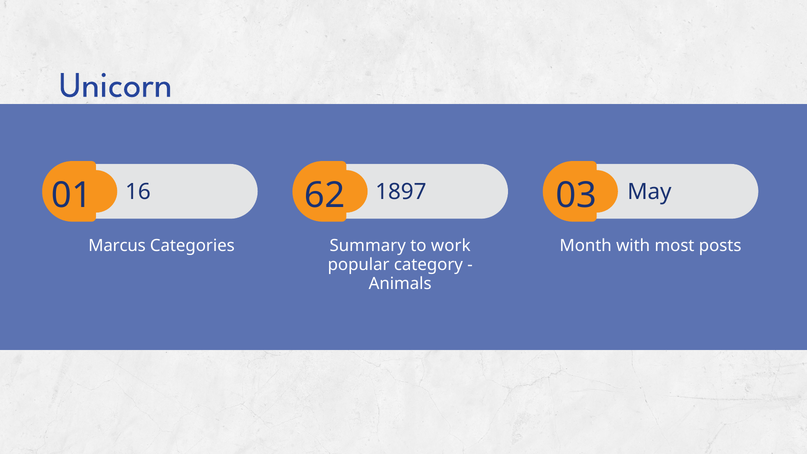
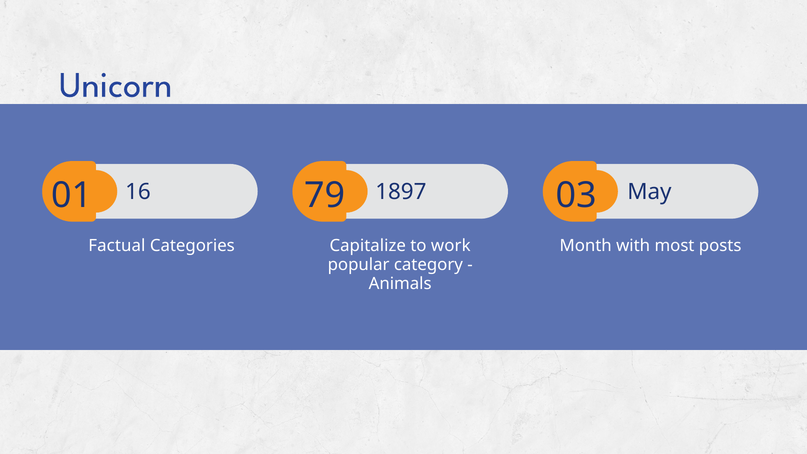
62: 62 -> 79
Marcus: Marcus -> Factual
Summary: Summary -> Capitalize
